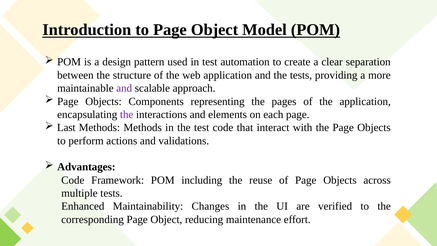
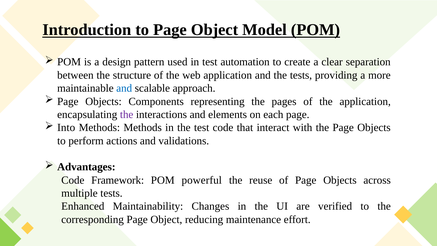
and at (124, 88) colour: purple -> blue
Last: Last -> Into
including: including -> powerful
